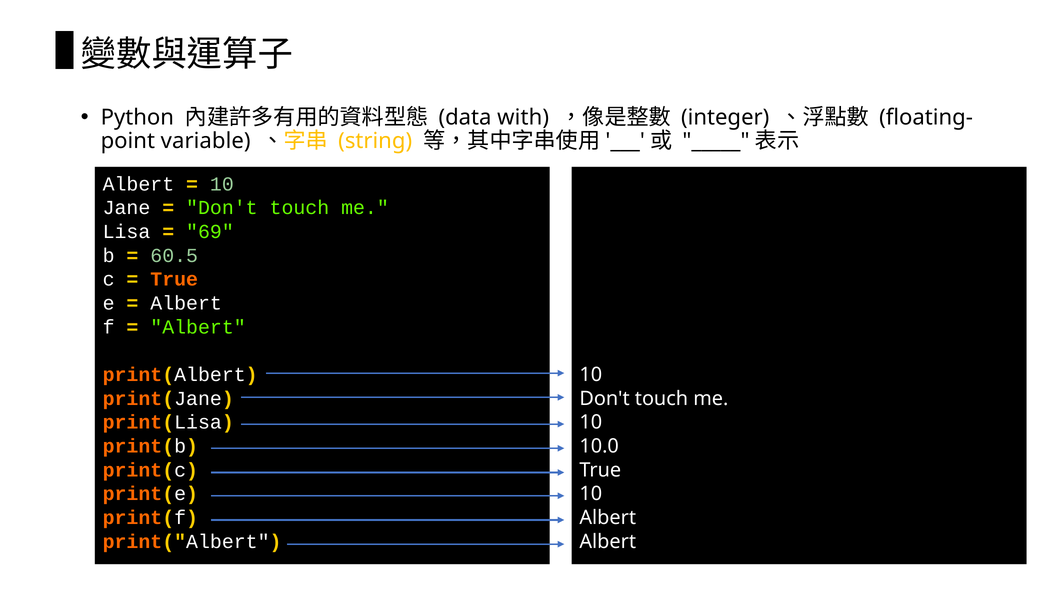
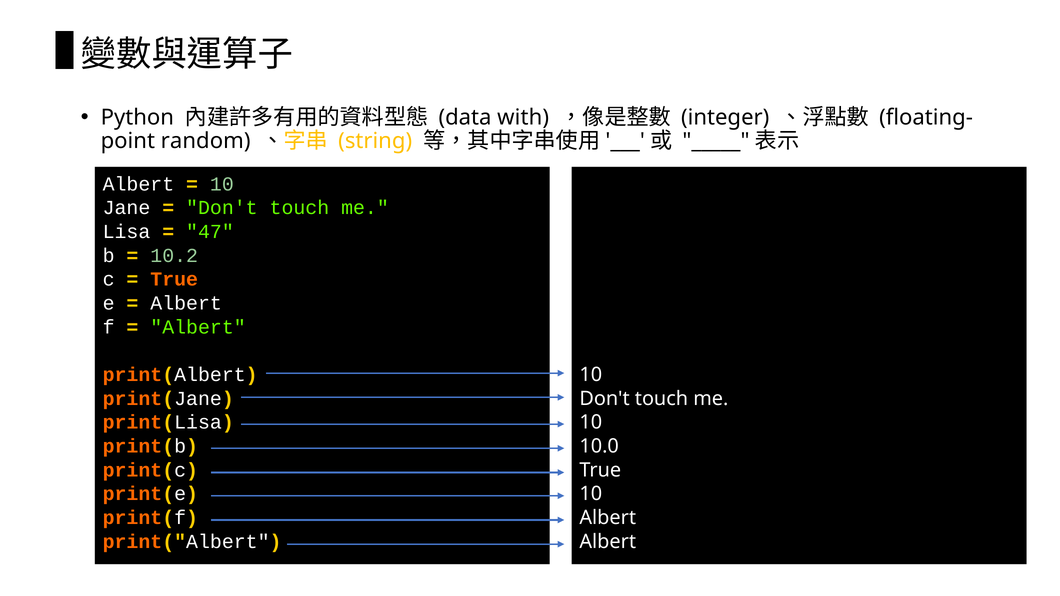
variable: variable -> random
69: 69 -> 47
60.5: 60.5 -> 10.2
